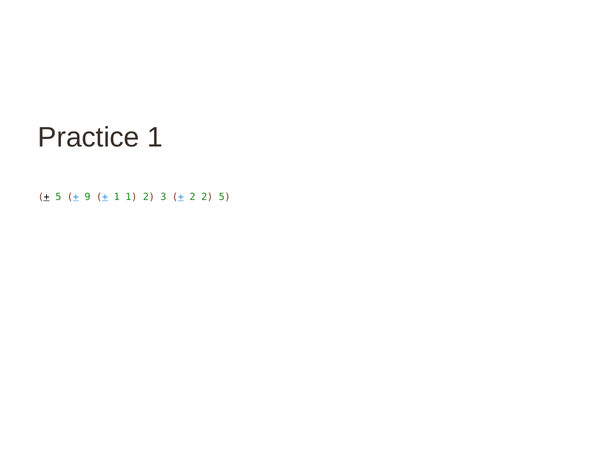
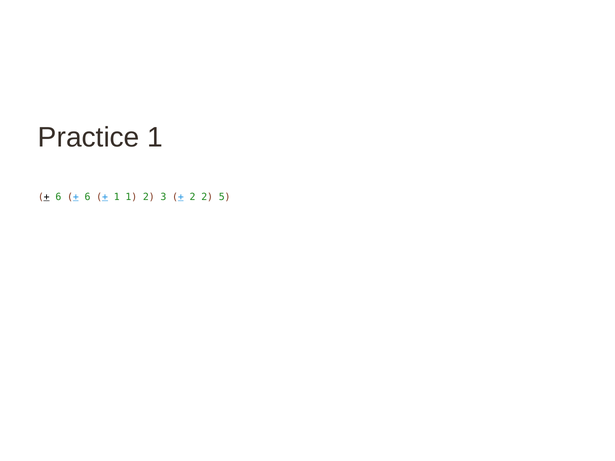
5 at (58, 197): 5 -> 6
9 at (88, 197): 9 -> 6
